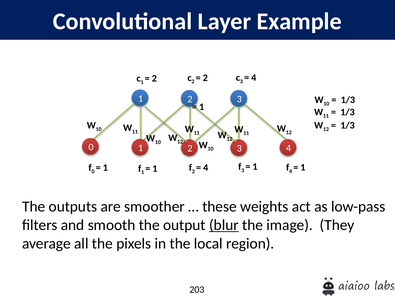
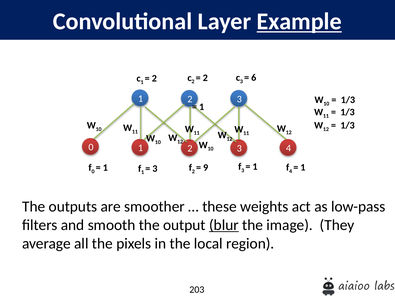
Example underline: none -> present
4 at (254, 78): 4 -> 6
1 at (155, 169): 1 -> 3
4 at (206, 168): 4 -> 9
